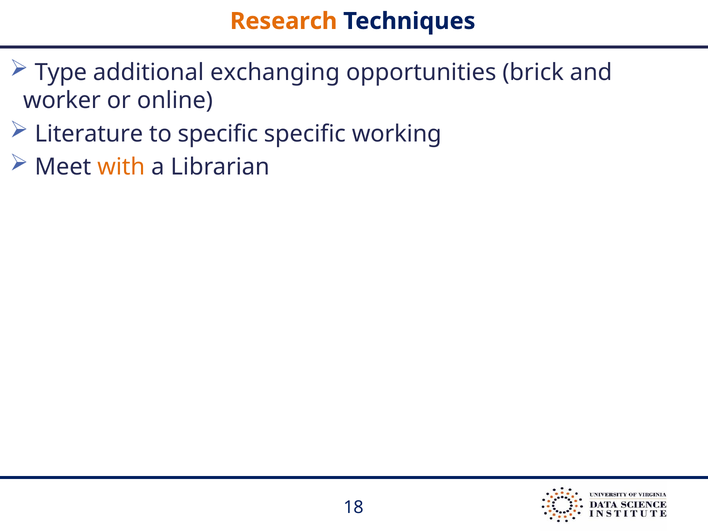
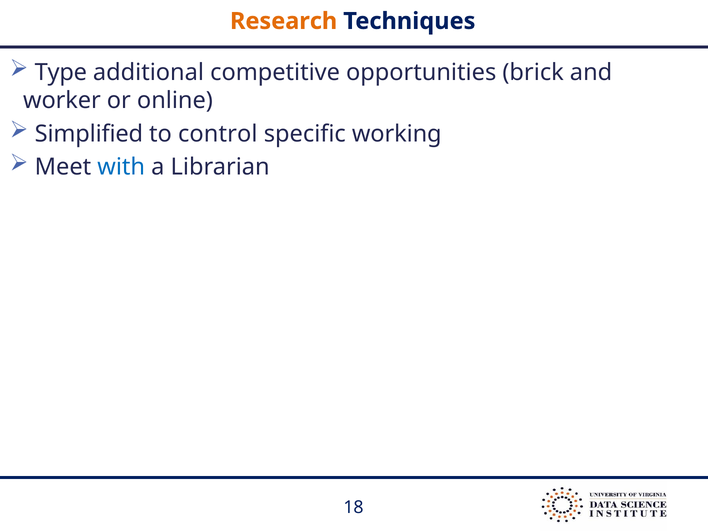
exchanging: exchanging -> competitive
Literature: Literature -> Simplified
to specific: specific -> control
with colour: orange -> blue
